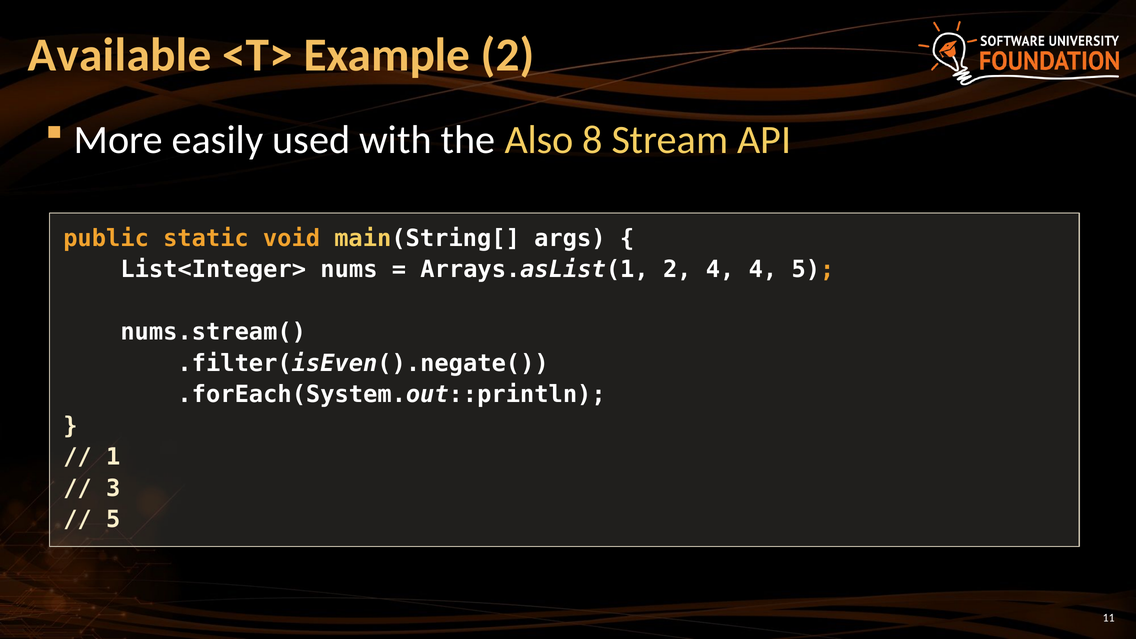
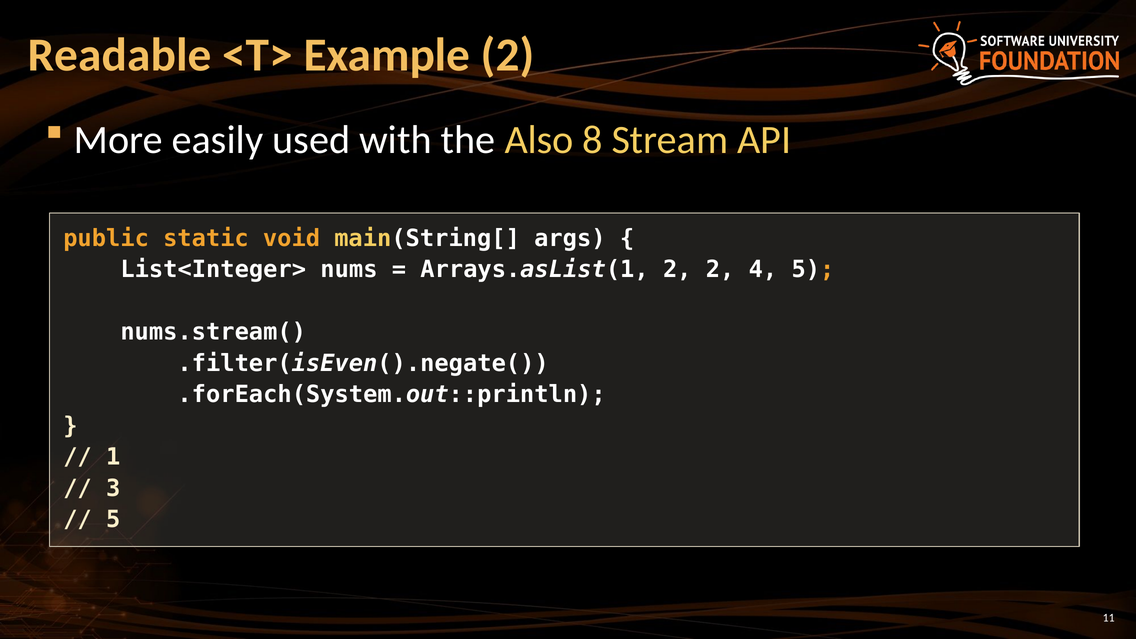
Available: Available -> Readable
2 4: 4 -> 2
